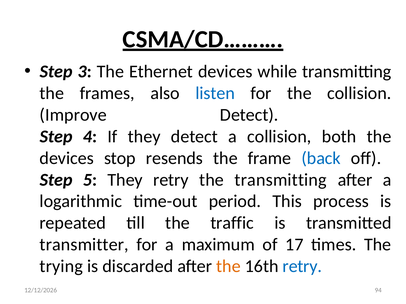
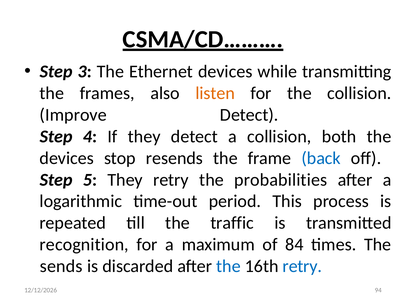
listen colour: blue -> orange
the transmitting: transmitting -> probabilities
transmitter: transmitter -> recognition
17: 17 -> 84
trying: trying -> sends
the at (228, 267) colour: orange -> blue
